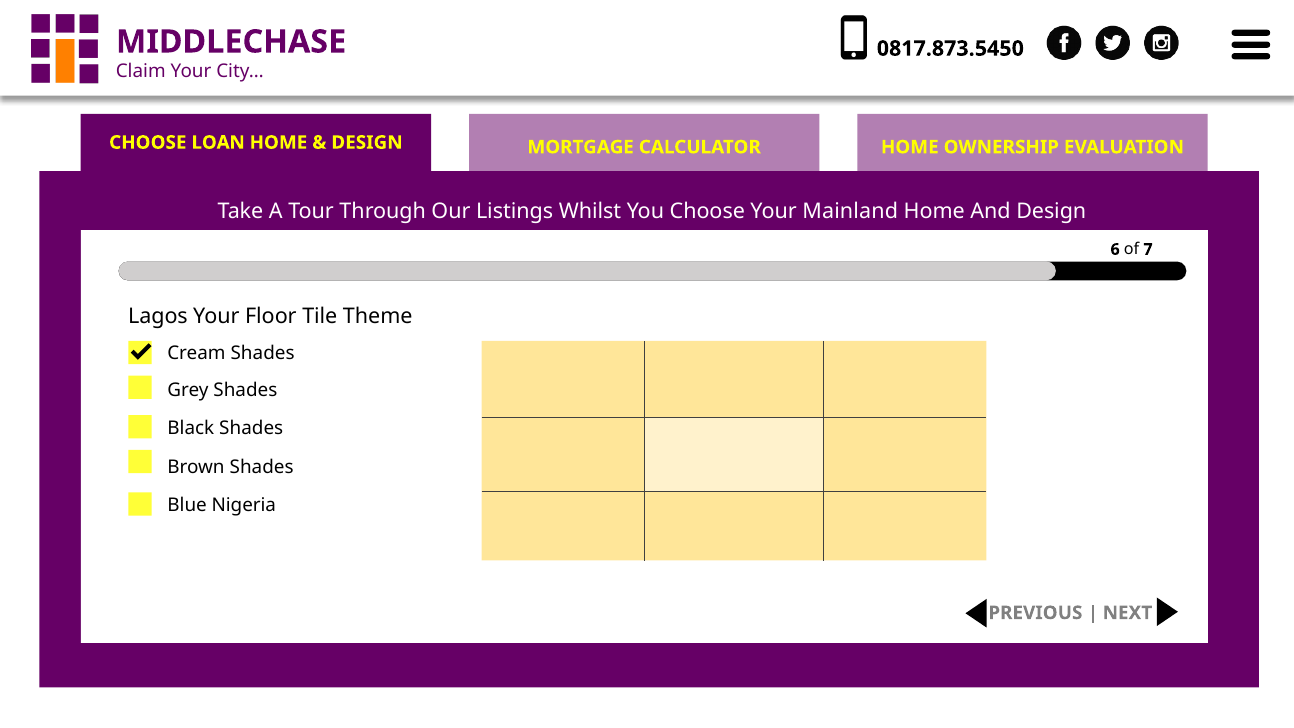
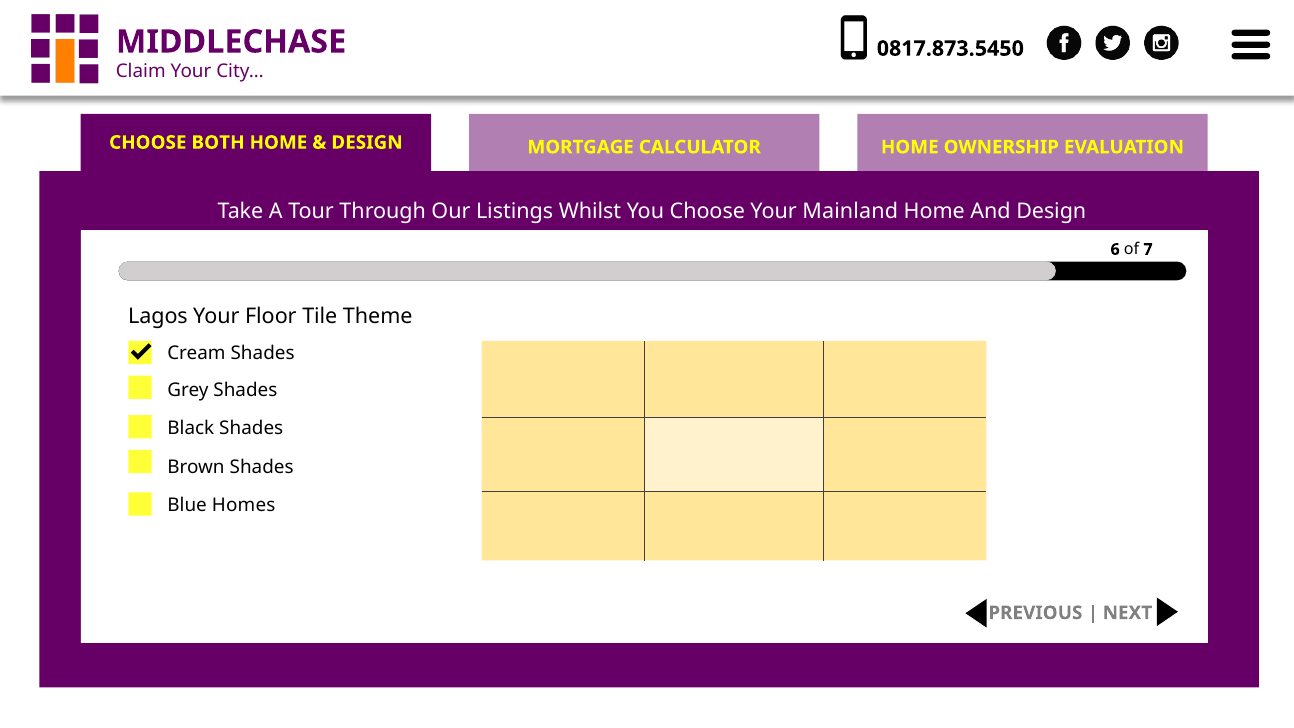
LOAN: LOAN -> BOTH
Nigeria: Nigeria -> Homes
